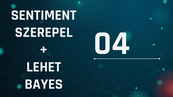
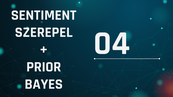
LEHET: LEHET -> PRIOR
